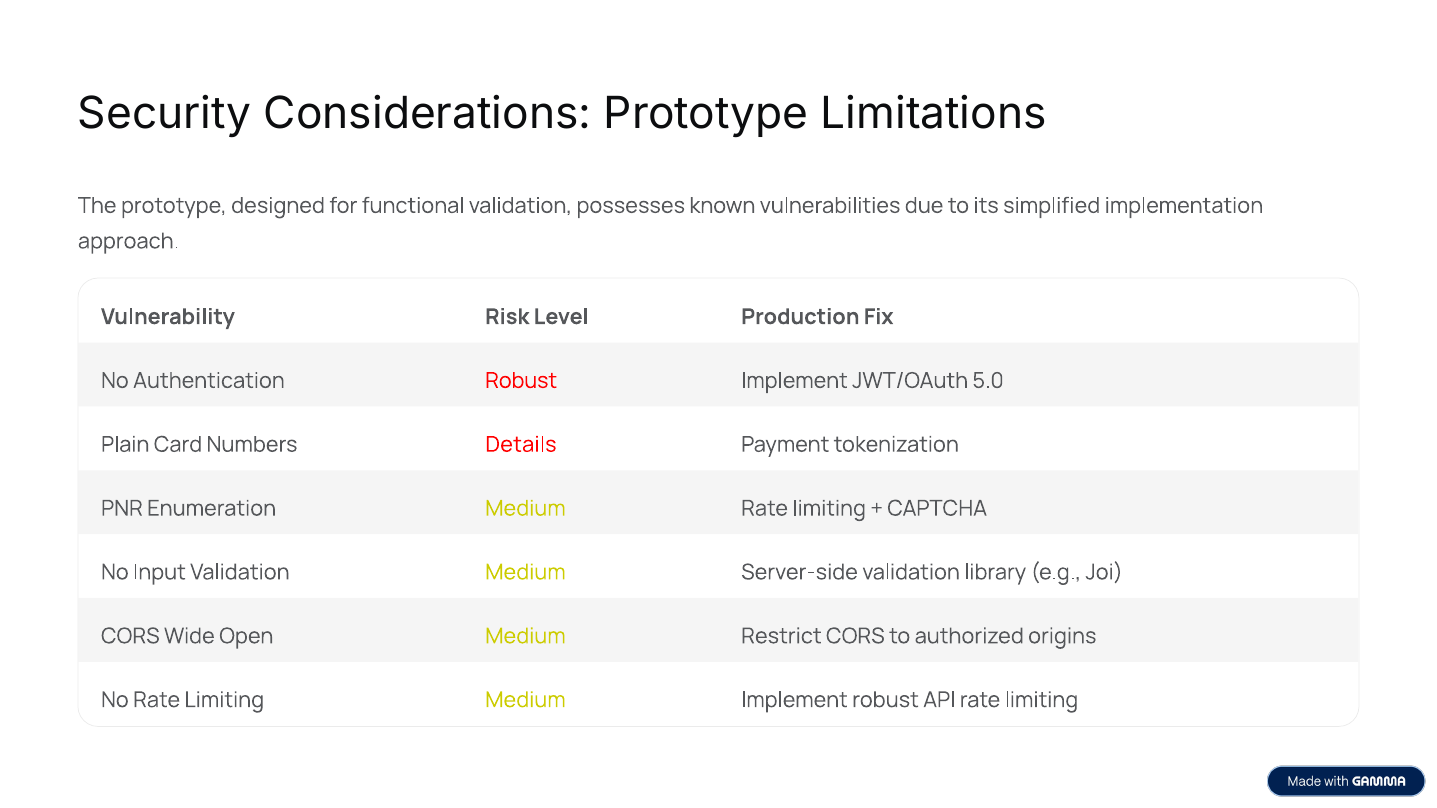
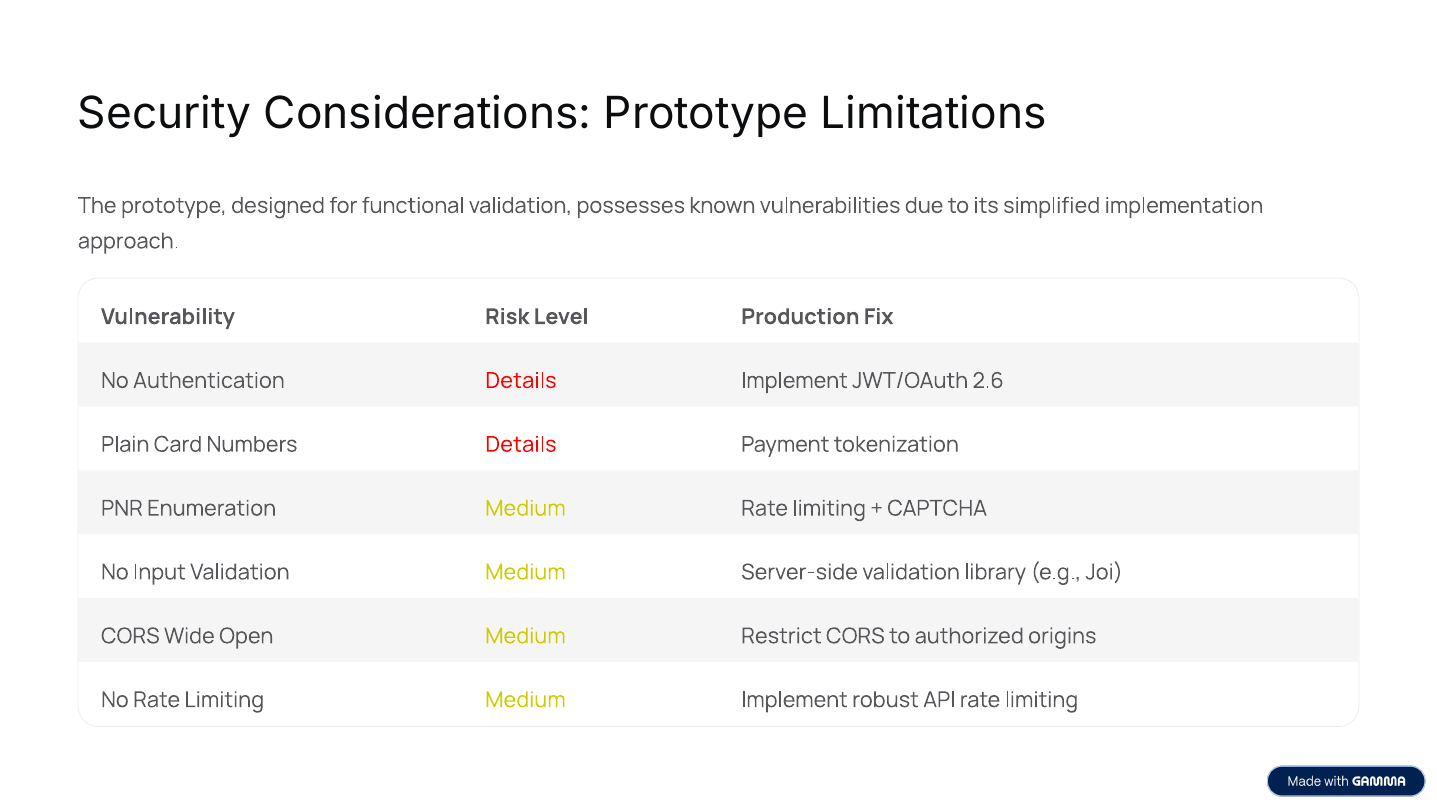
Authentication Robust: Robust -> Details
5.0: 5.0 -> 2.6
